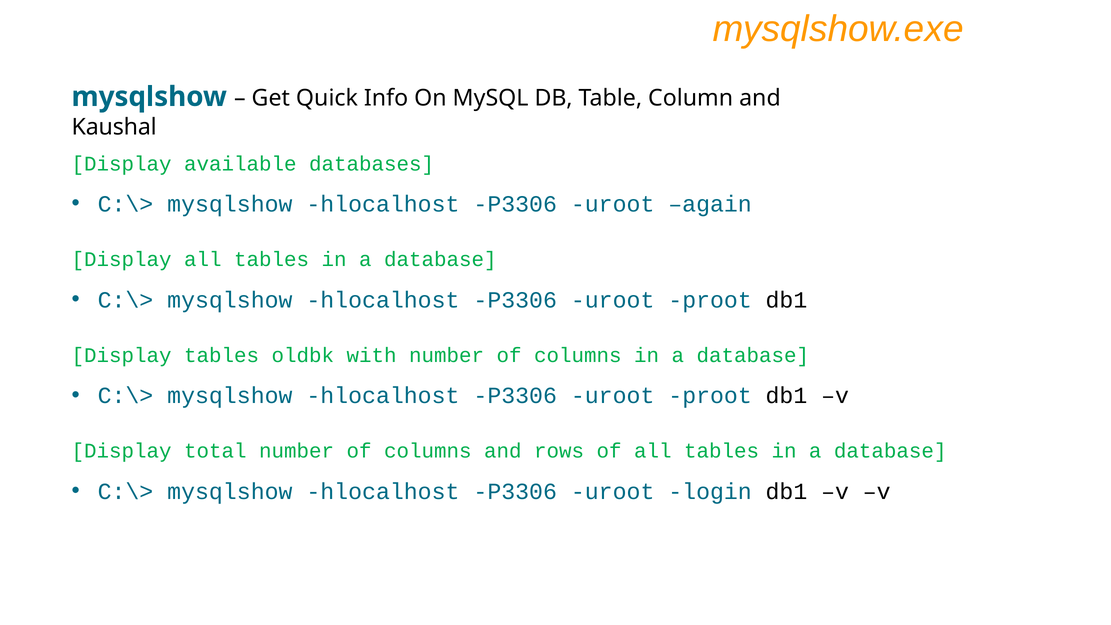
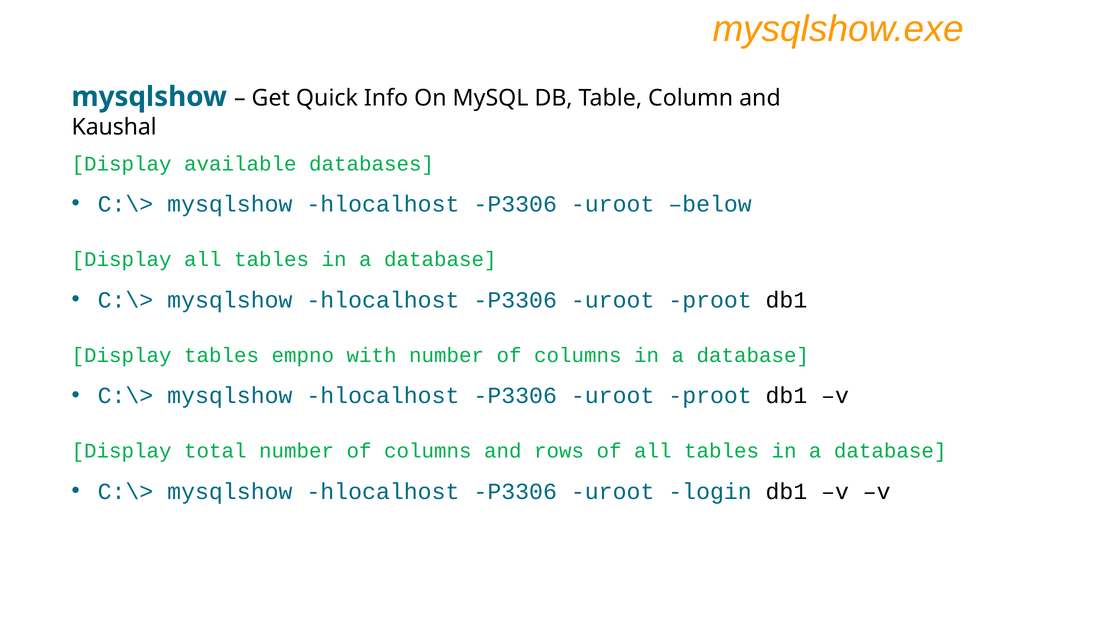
again: again -> below
oldbk: oldbk -> empno
